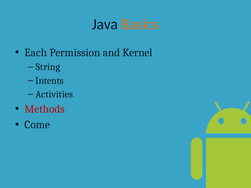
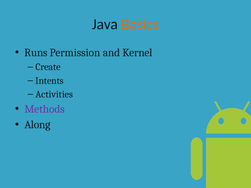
Each: Each -> Runs
String: String -> Create
Methods colour: red -> purple
Come: Come -> Along
